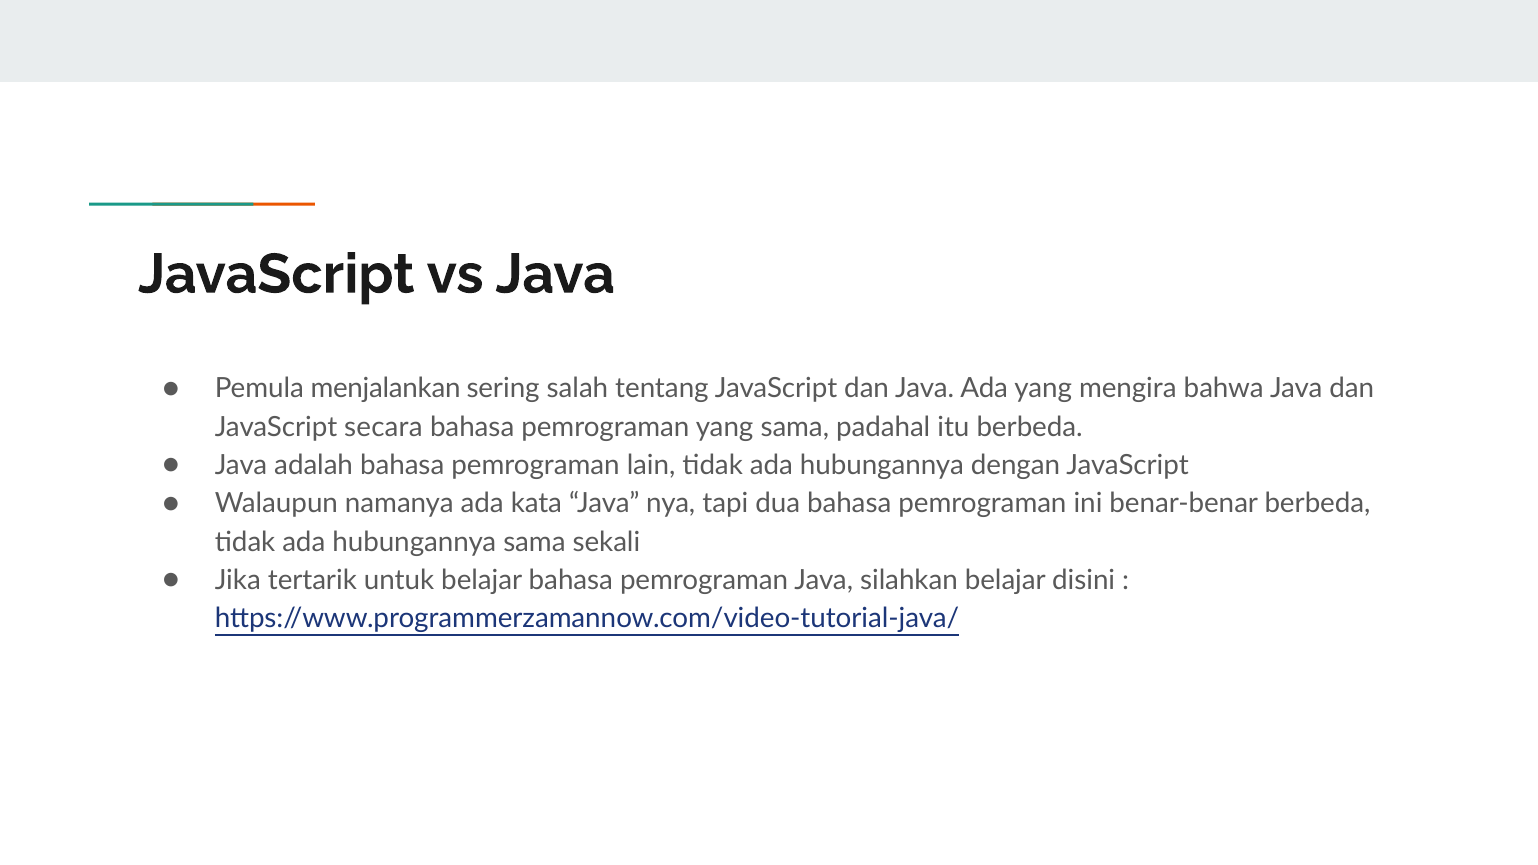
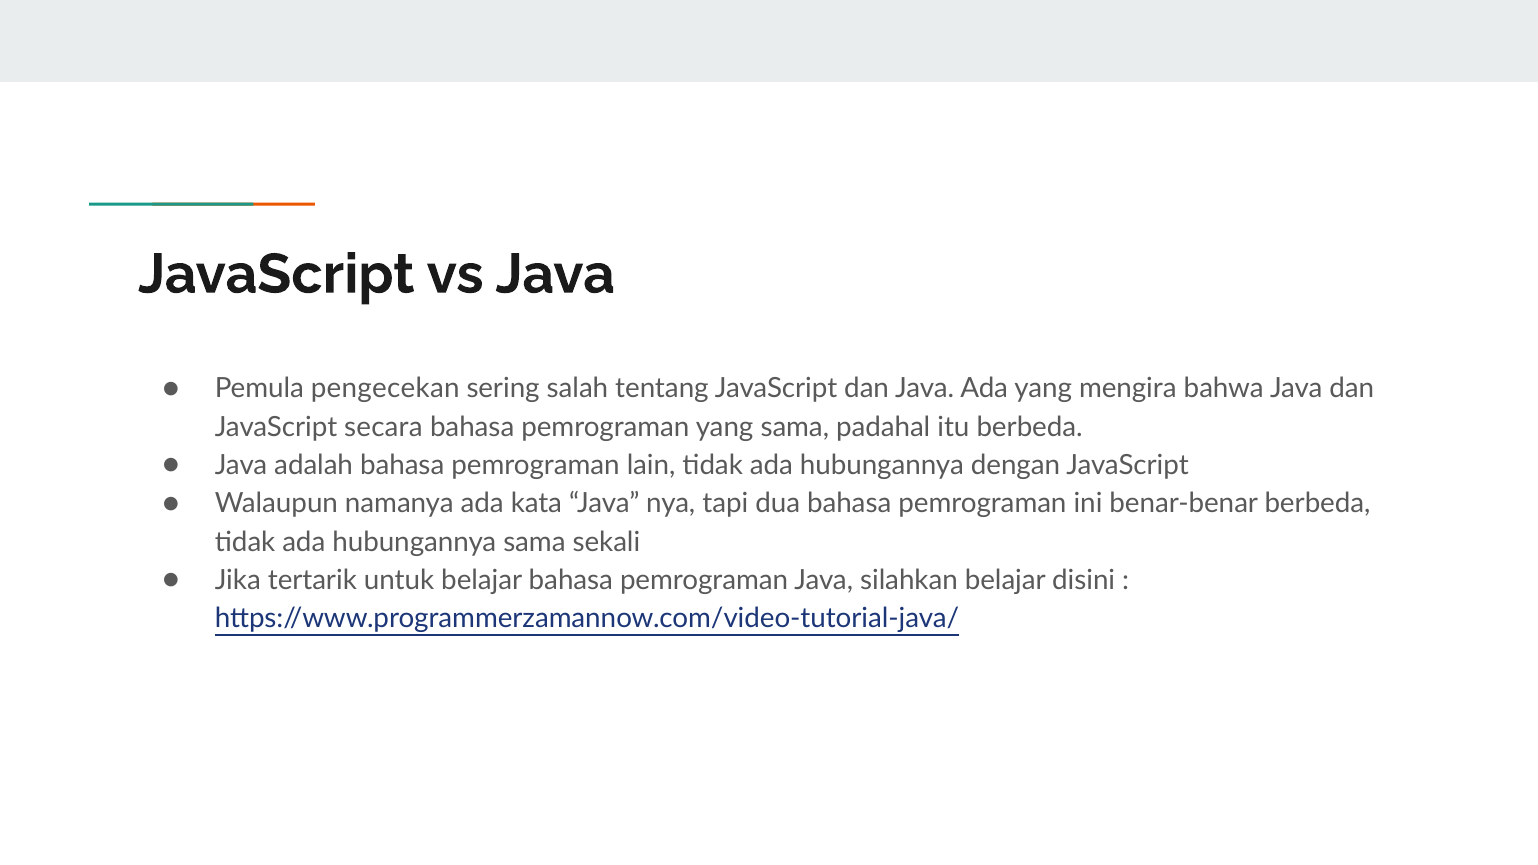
menjalankan: menjalankan -> pengecekan
